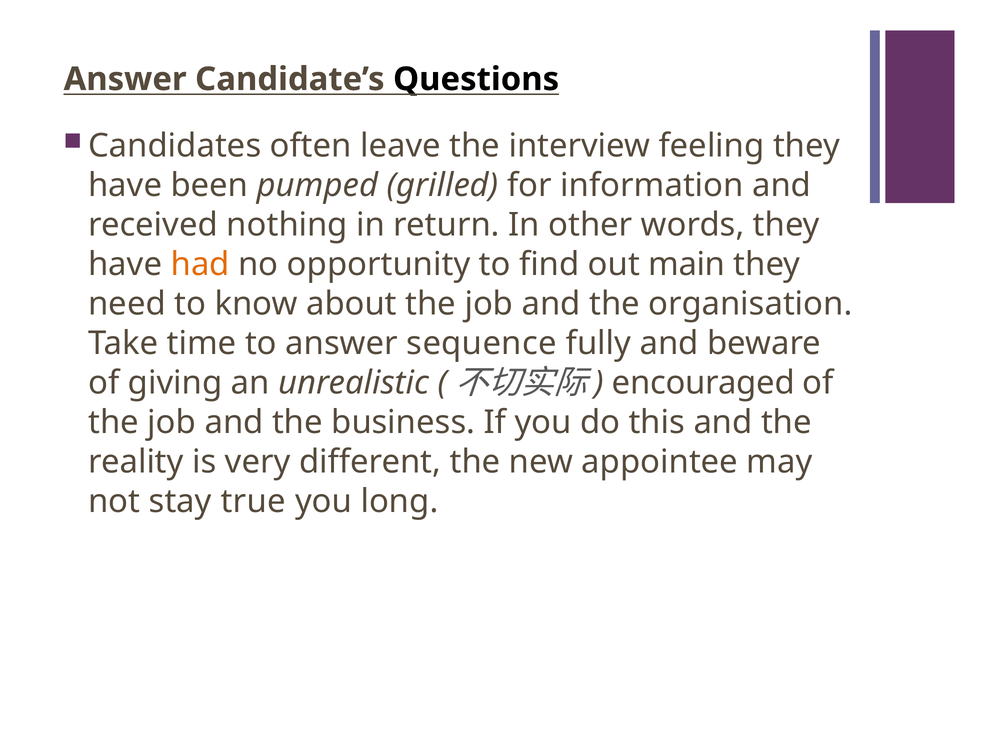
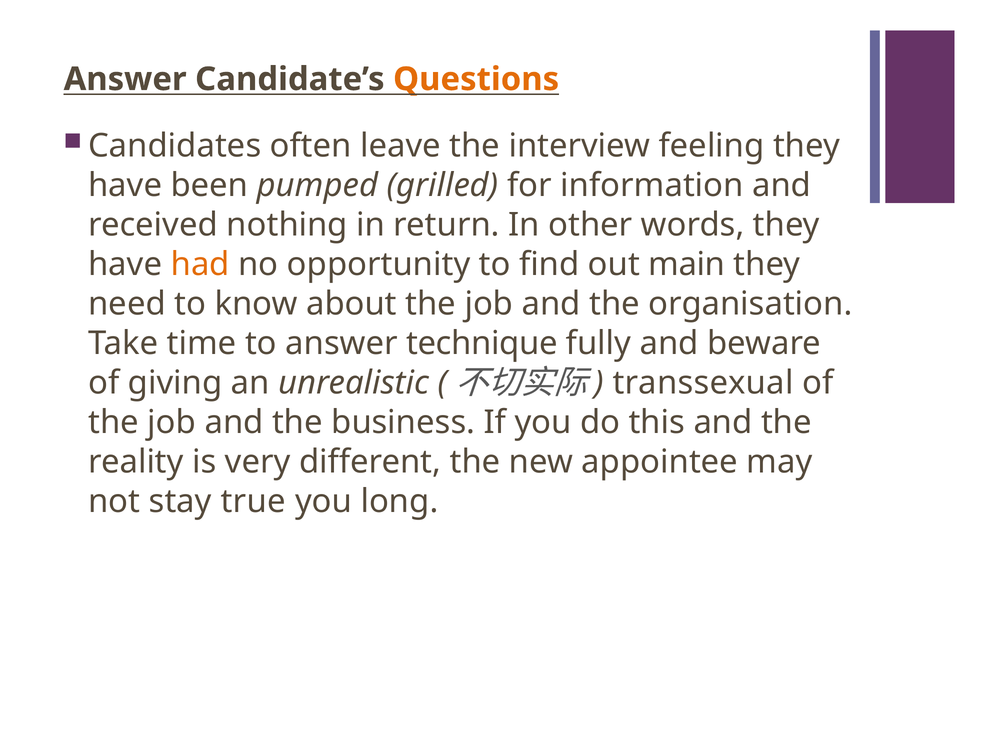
Questions colour: black -> orange
sequence: sequence -> technique
encouraged: encouraged -> transsexual
